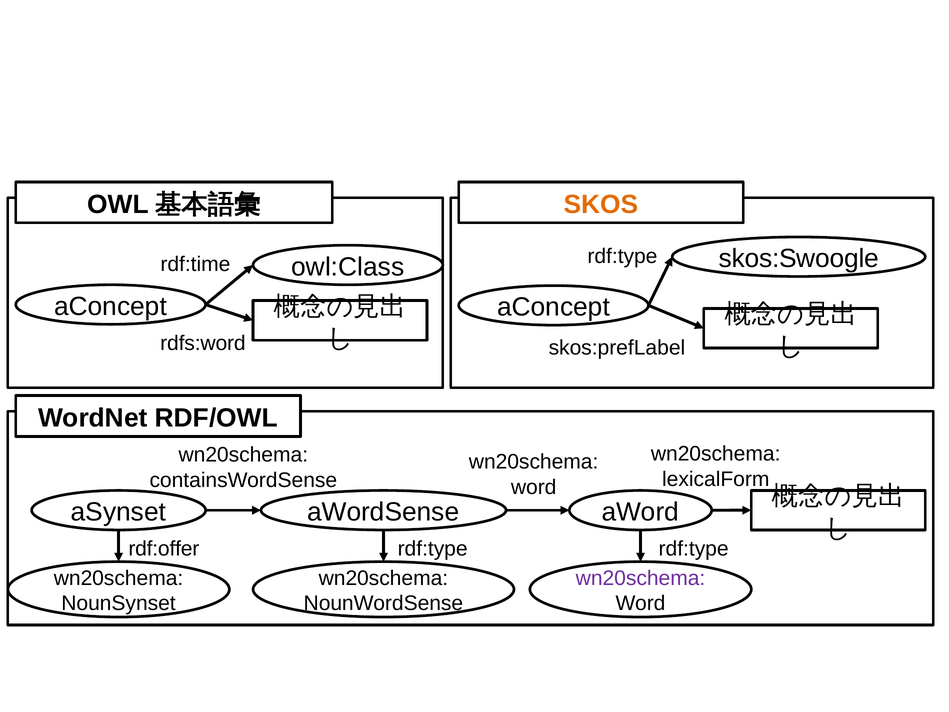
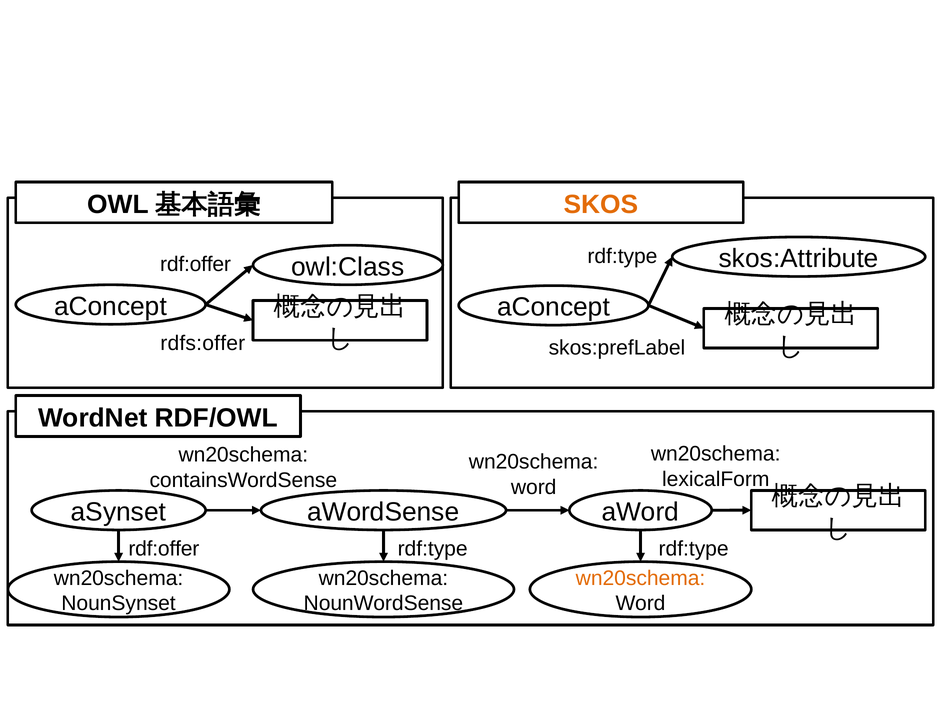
skos:Swoogle: skos:Swoogle -> skos:Attribute
rdf:time at (195, 264): rdf:time -> rdf:offer
rdfs:word: rdfs:word -> rdfs:offer
wn20schema at (641, 578) colour: purple -> orange
